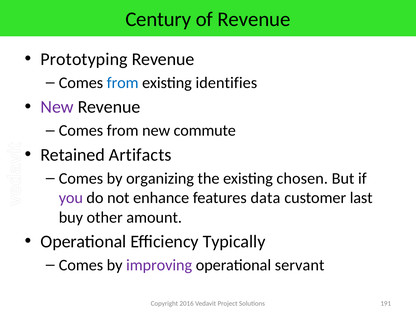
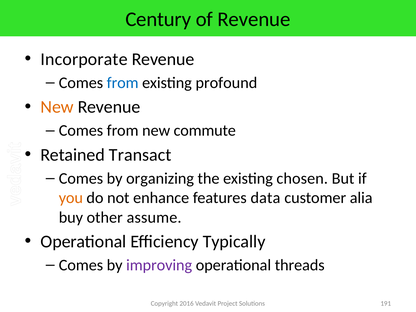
Prototyping: Prototyping -> Incorporate
identifies: identifies -> profound
New at (57, 107) colour: purple -> orange
Artifacts: Artifacts -> Transact
you colour: purple -> orange
last: last -> alia
amount: amount -> assume
servant: servant -> threads
